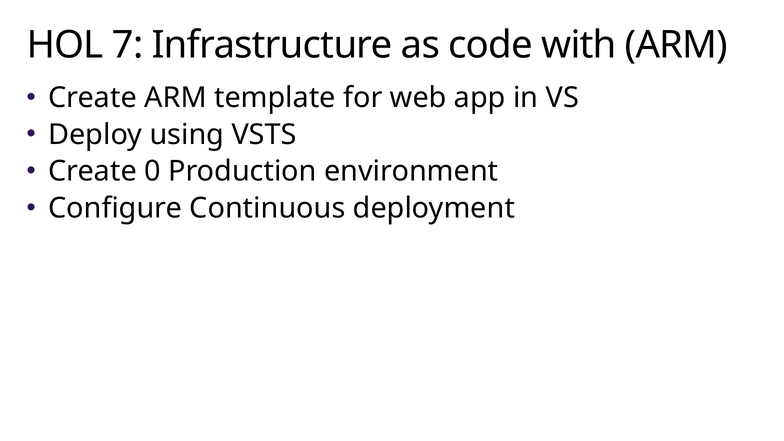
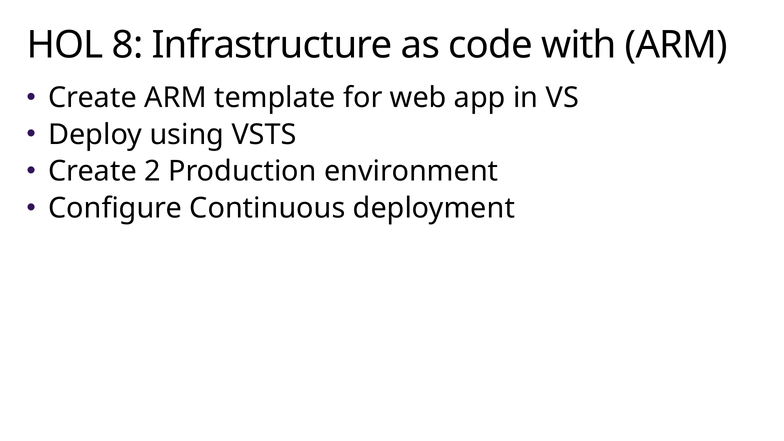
7: 7 -> 8
0: 0 -> 2
